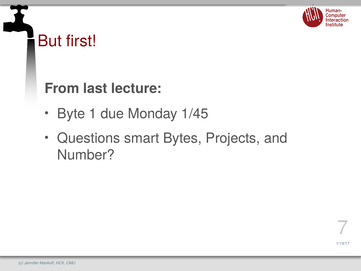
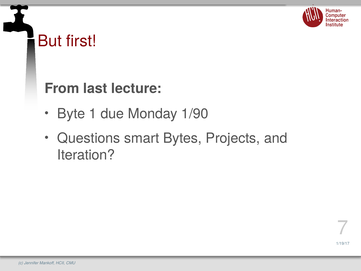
1/45: 1/45 -> 1/90
Number: Number -> Iteration
